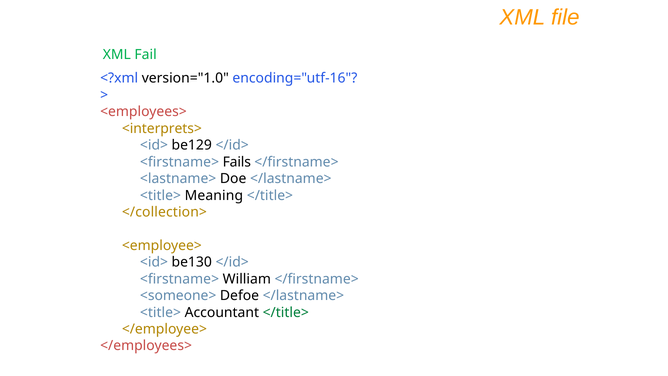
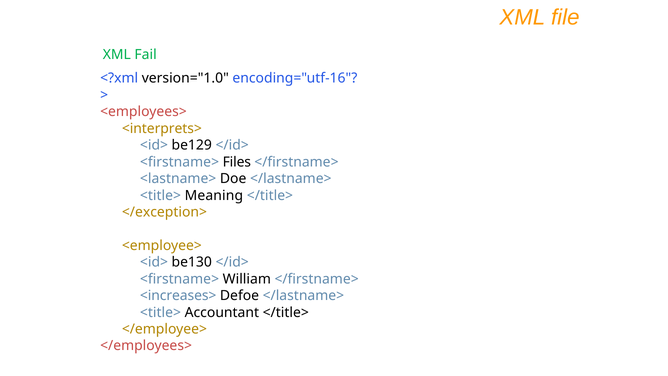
Fails: Fails -> Files
</collection>: </collection> -> </exception>
<someone>: <someone> -> <increases>
</title> at (286, 312) colour: green -> black
